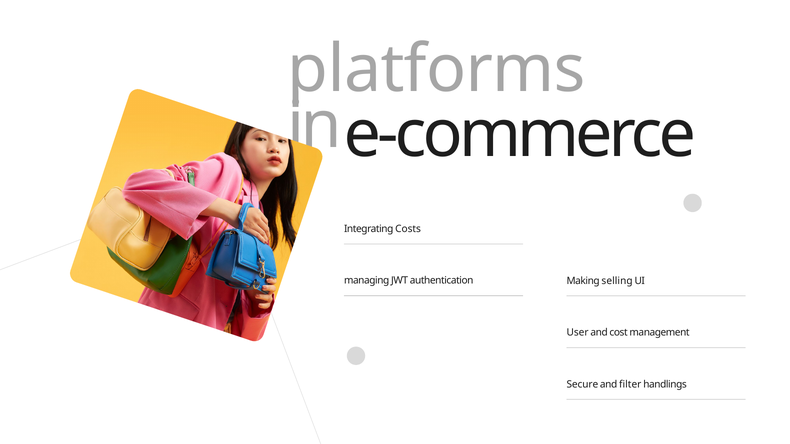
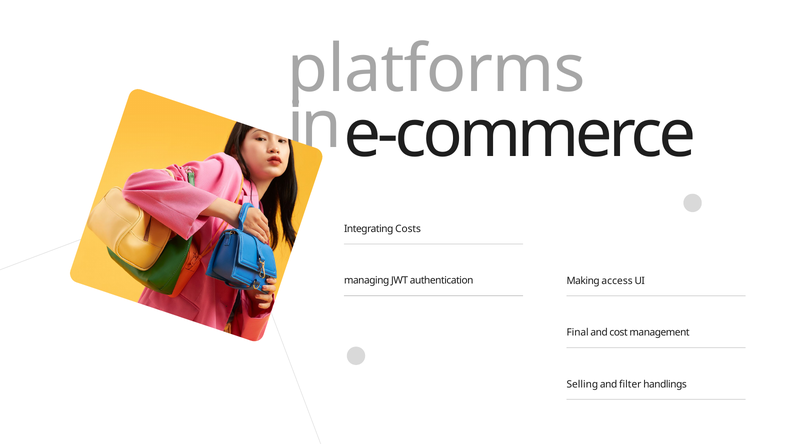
selling: selling -> access
User: User -> Final
Secure: Secure -> Selling
